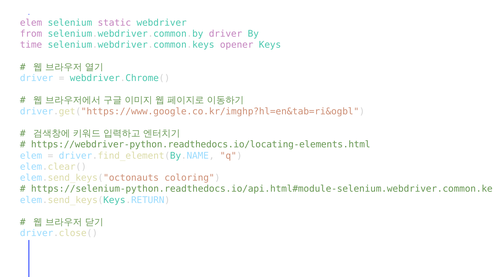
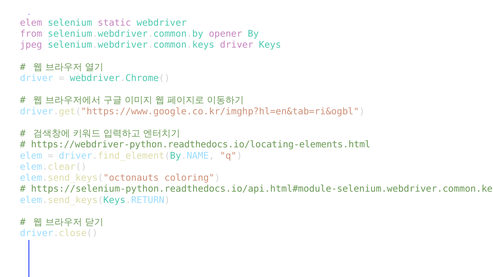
selenium.webdriver.common.by driver: driver -> opener
time: time -> jpeg
selenium.webdriver.common.keys opener: opener -> driver
